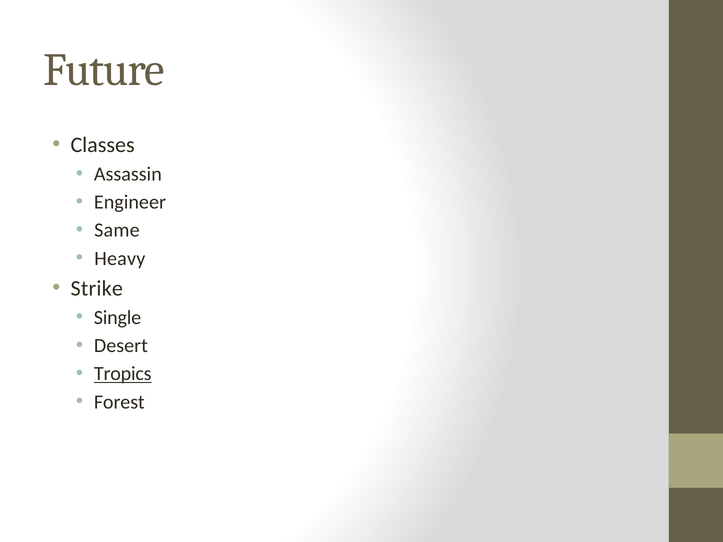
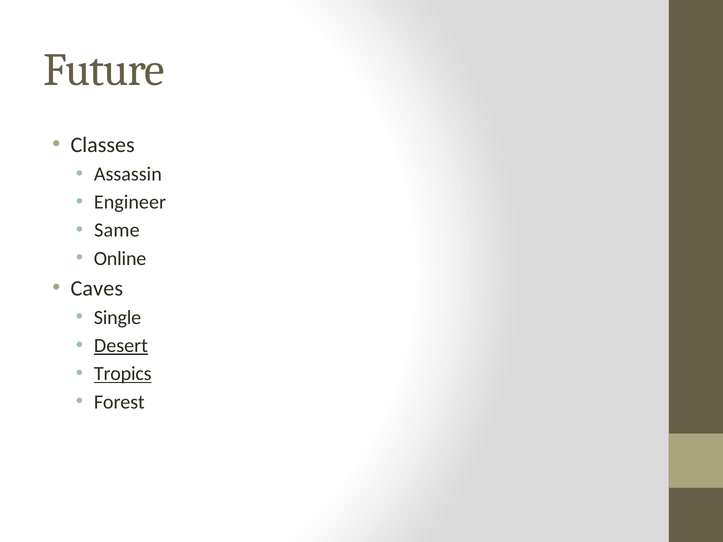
Heavy: Heavy -> Online
Strike: Strike -> Caves
Desert underline: none -> present
